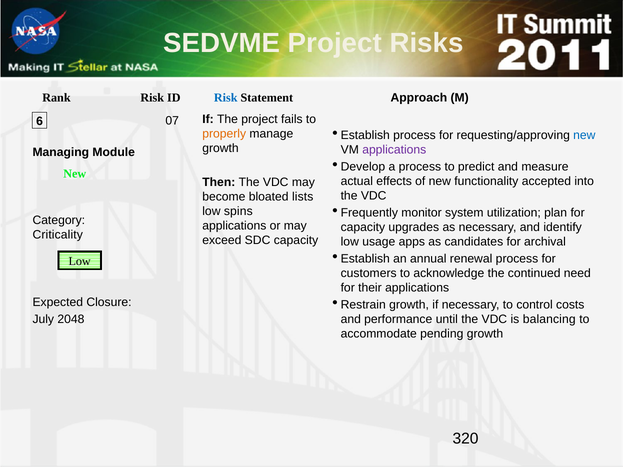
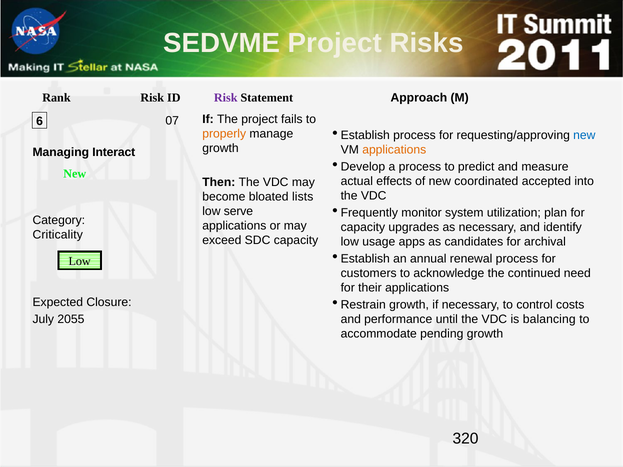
Risk at (226, 98) colour: blue -> purple
applications at (394, 150) colour: purple -> orange
Module: Module -> Interact
functionality: functionality -> coordinated
spins: spins -> serve
2048: 2048 -> 2055
